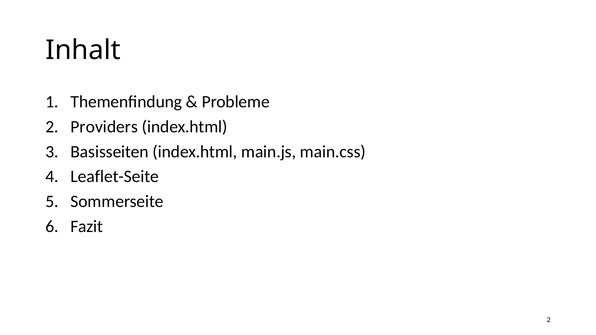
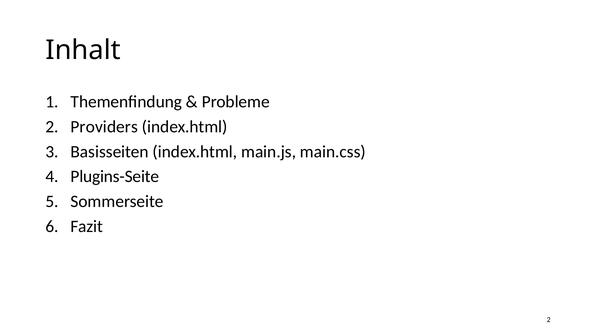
Leaflet-Seite: Leaflet-Seite -> Plugins-Seite
